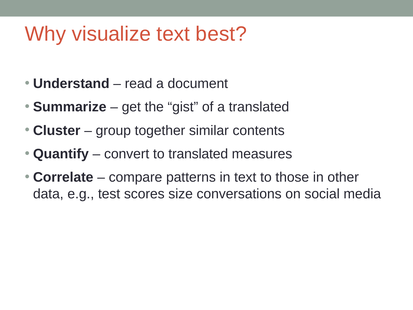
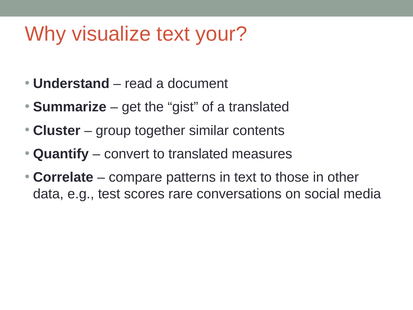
best: best -> your
size: size -> rare
